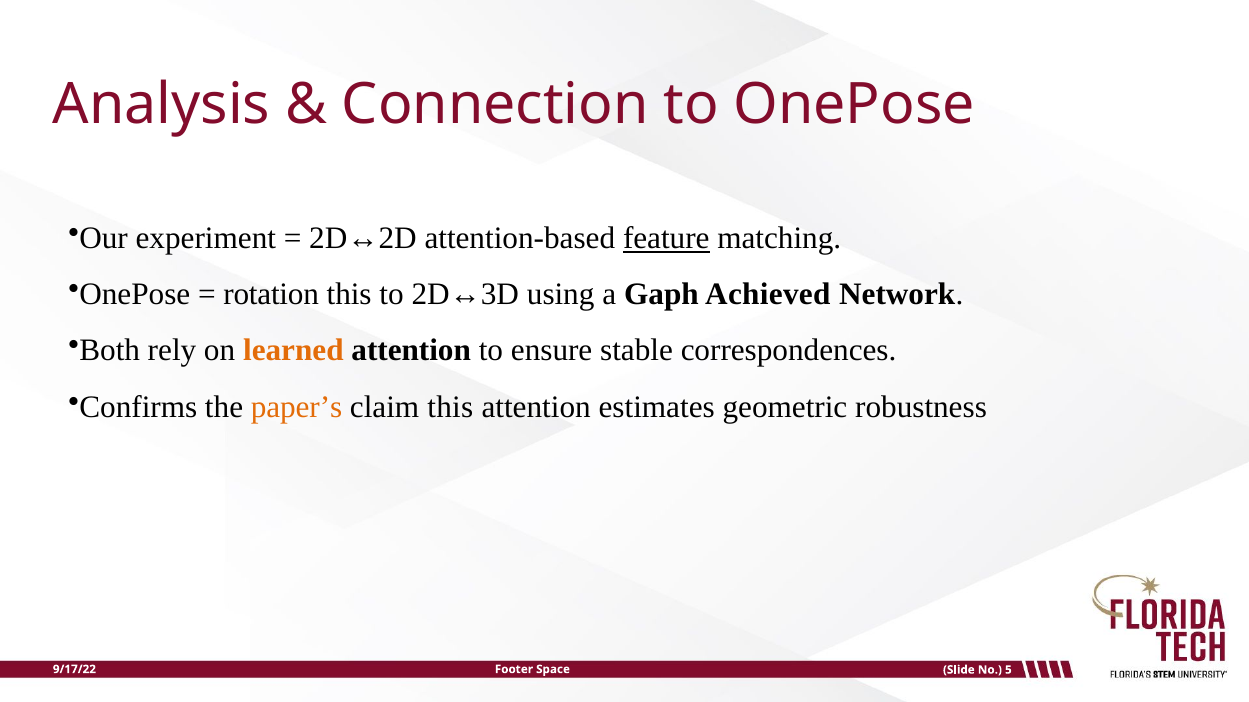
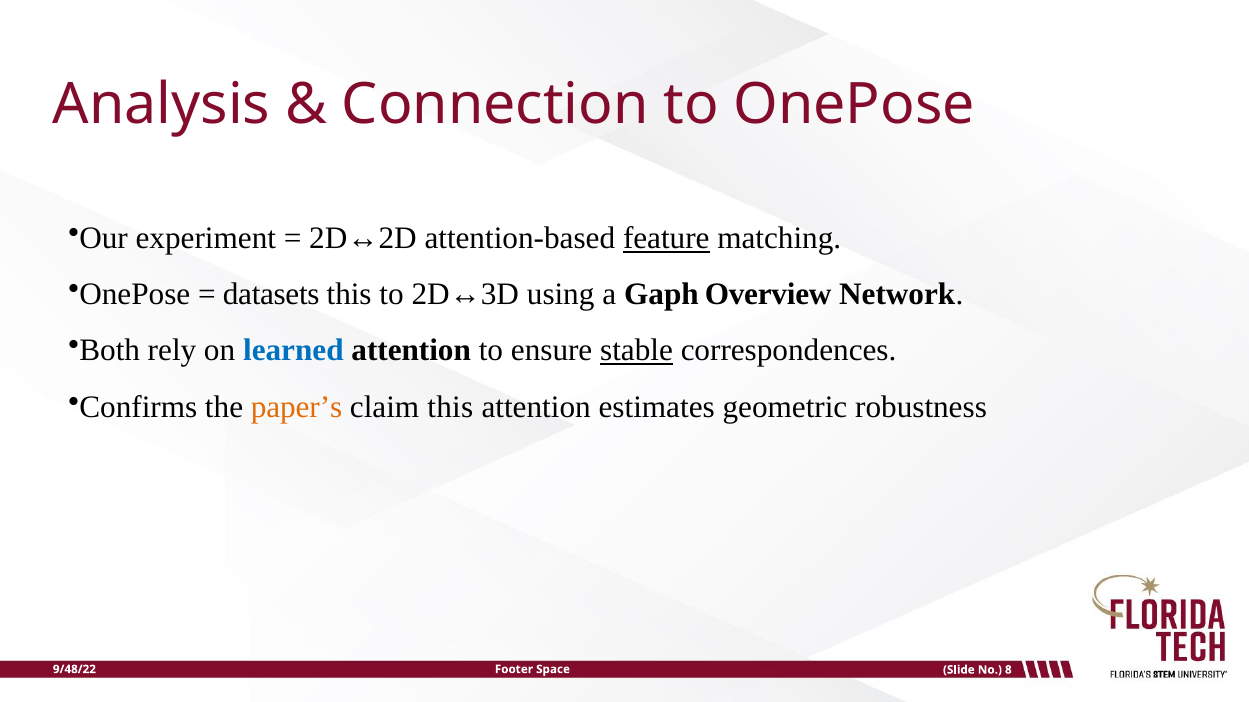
rotation: rotation -> datasets
Achieved: Achieved -> Overview
learned colour: orange -> blue
stable underline: none -> present
9/17/22: 9/17/22 -> 9/48/22
5: 5 -> 8
